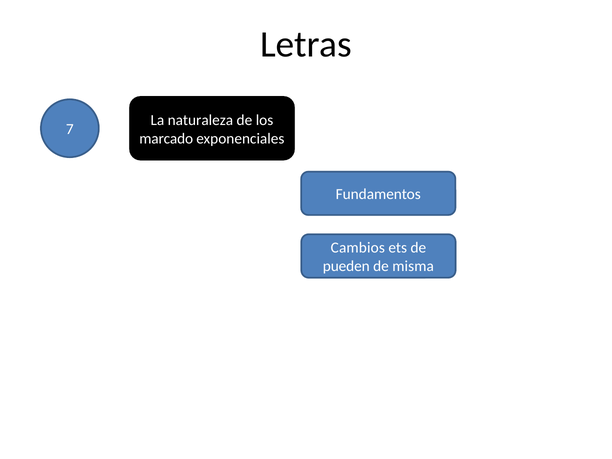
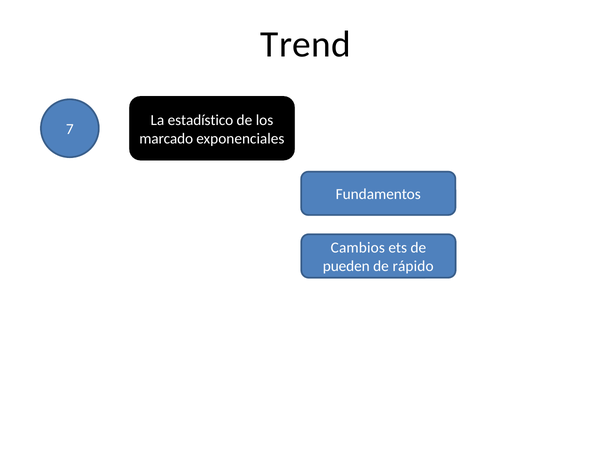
Letras: Letras -> Trend
naturaleza: naturaleza -> estadístico
misma: misma -> rápido
